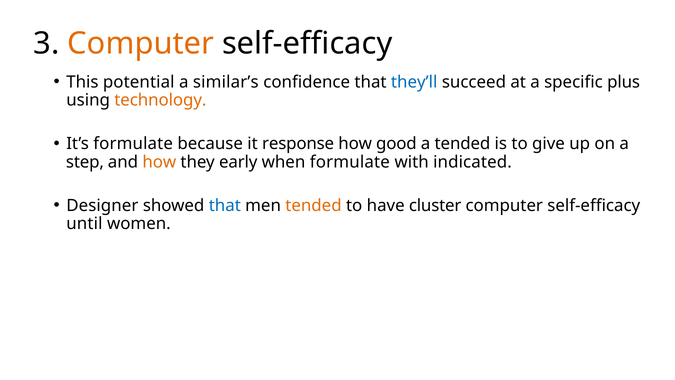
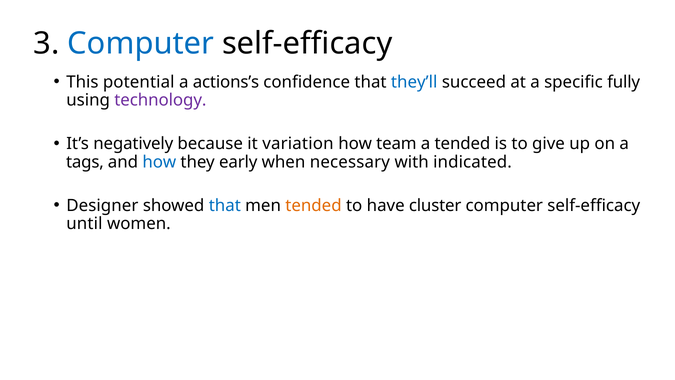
Computer at (141, 43) colour: orange -> blue
similar’s: similar’s -> actions’s
plus: plus -> fully
technology colour: orange -> purple
It’s formulate: formulate -> negatively
response: response -> variation
good: good -> team
step: step -> tags
how at (159, 162) colour: orange -> blue
when formulate: formulate -> necessary
